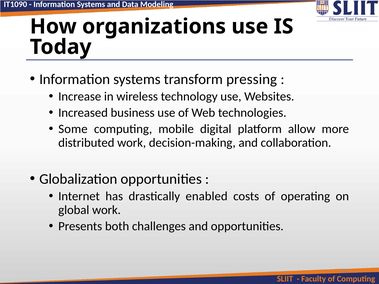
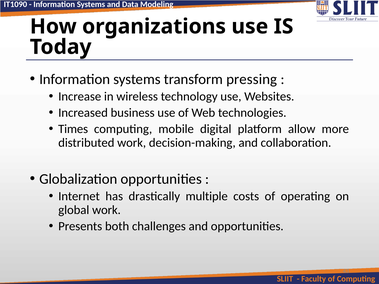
Some: Some -> Times
enabled: enabled -> multiple
